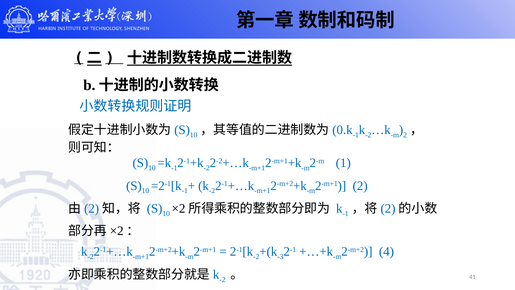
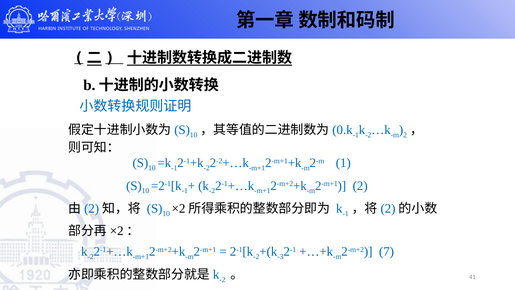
4: 4 -> 7
